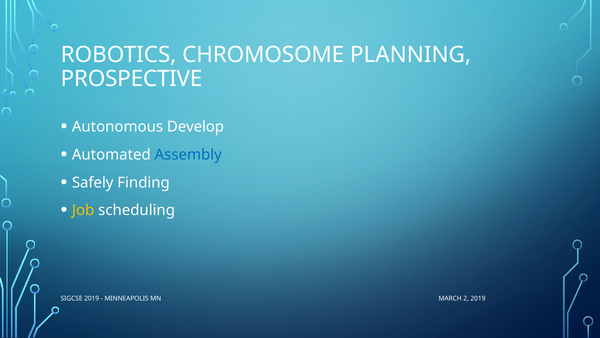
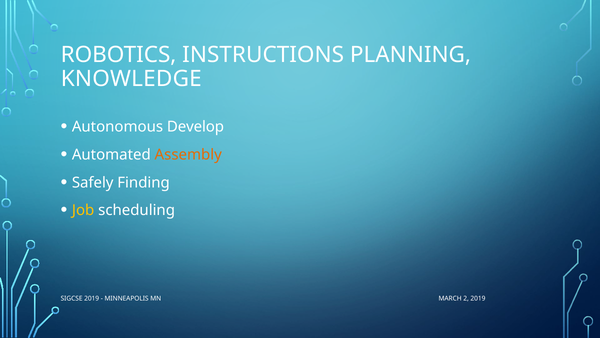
CHROMOSOME: CHROMOSOME -> INSTRUCTIONS
PROSPECTIVE: PROSPECTIVE -> KNOWLEDGE
Assembly colour: blue -> orange
